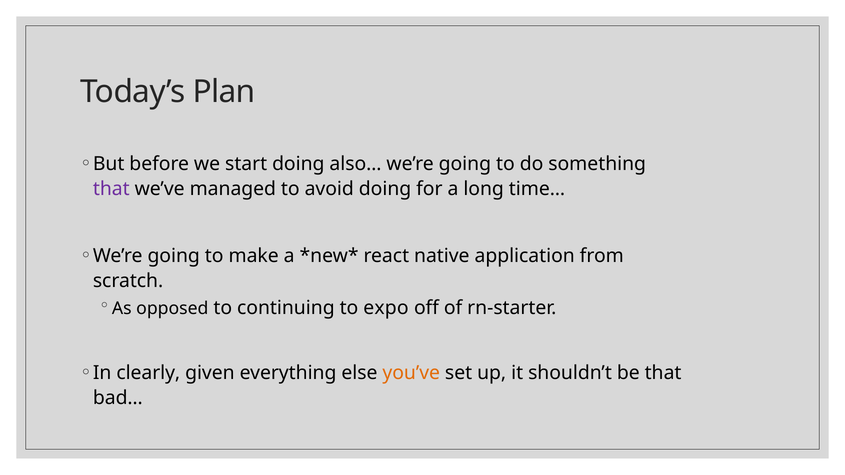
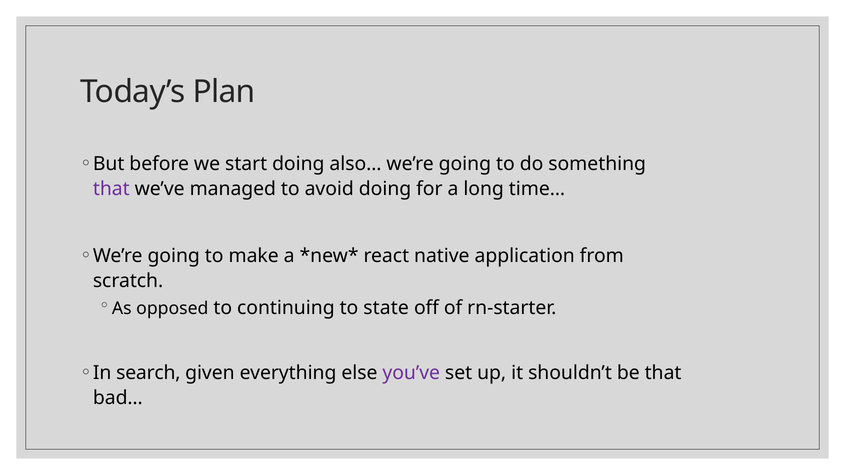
expo: expo -> state
clearly: clearly -> search
you’ve colour: orange -> purple
